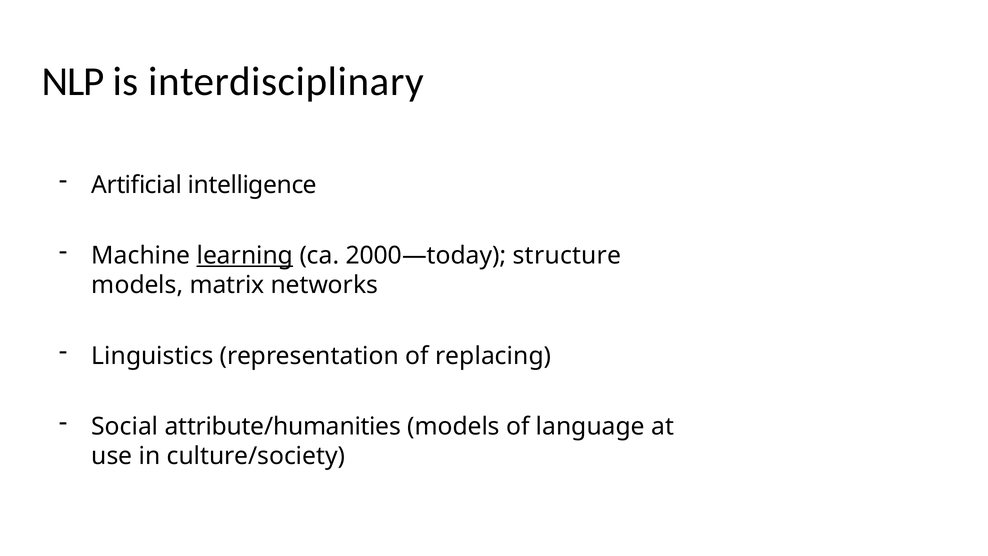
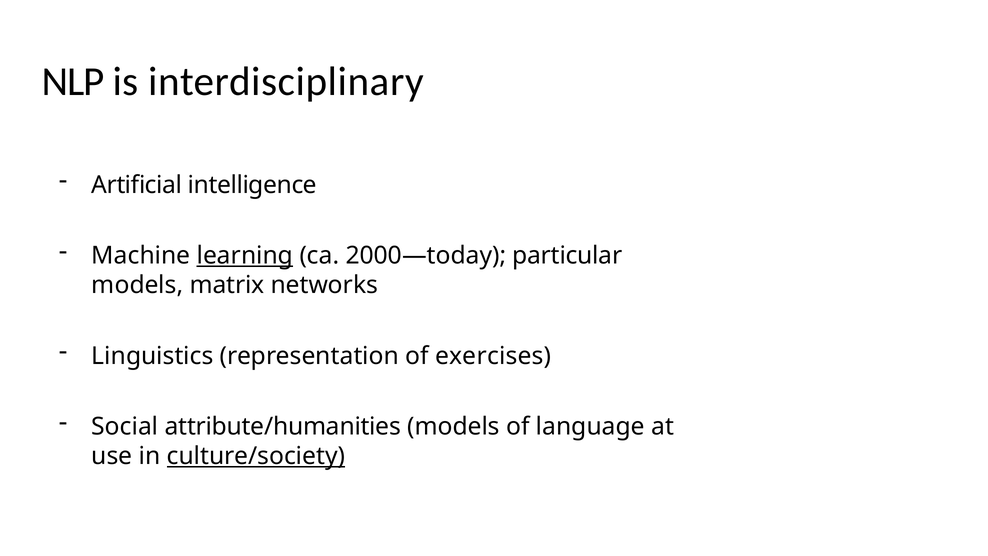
structure: structure -> particular
replacing: replacing -> exercises
culture/society underline: none -> present
